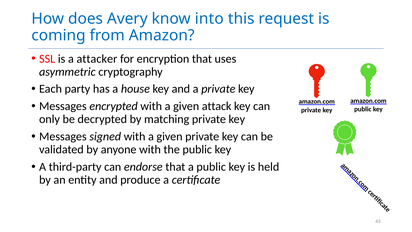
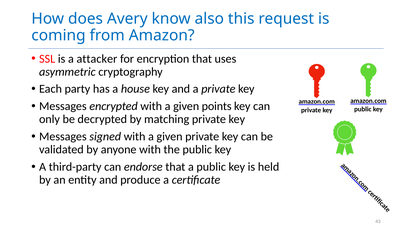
into: into -> also
attack: attack -> points
